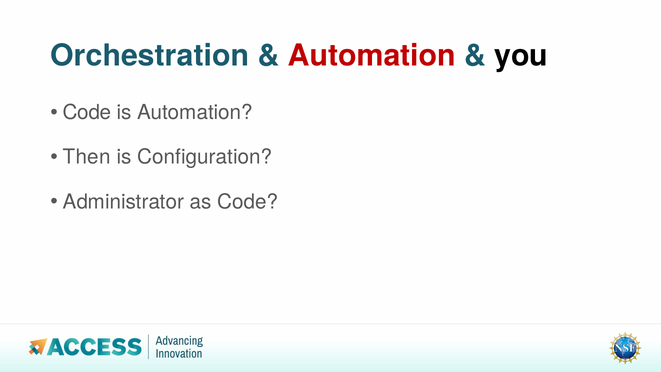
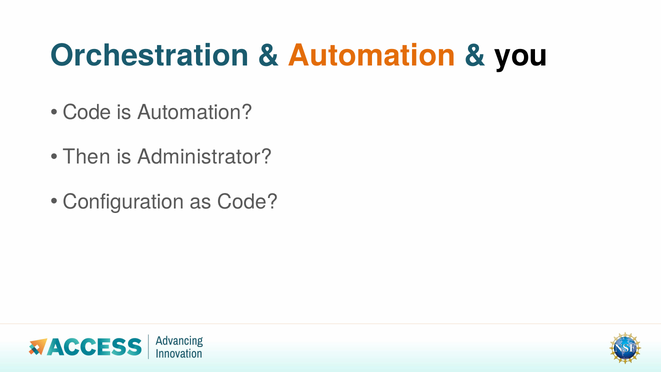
Automation at (372, 56) colour: red -> orange
Configuration: Configuration -> Administrator
Administrator: Administrator -> Configuration
